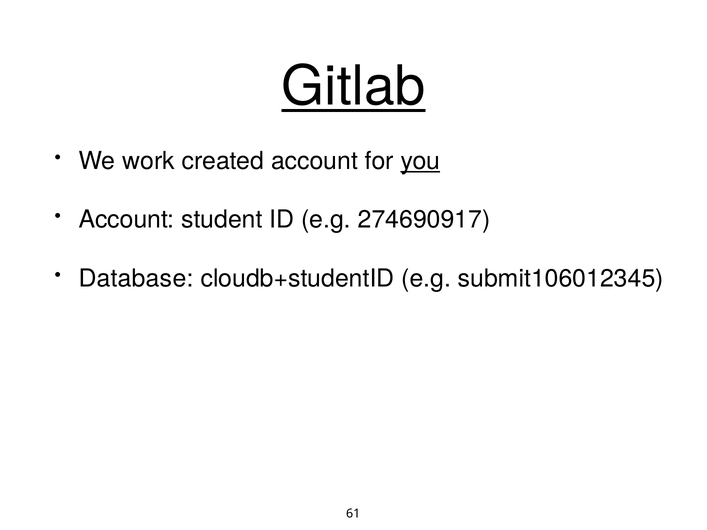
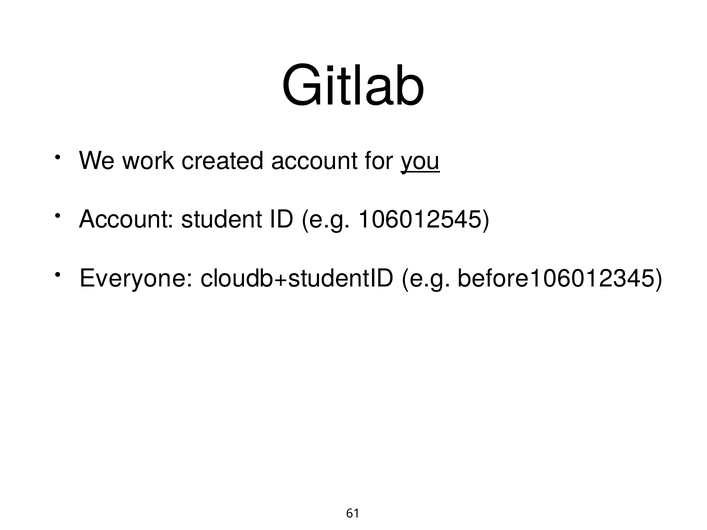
Gitlab underline: present -> none
274690917: 274690917 -> 106012545
Database: Database -> Everyone
submit106012345: submit106012345 -> before106012345
